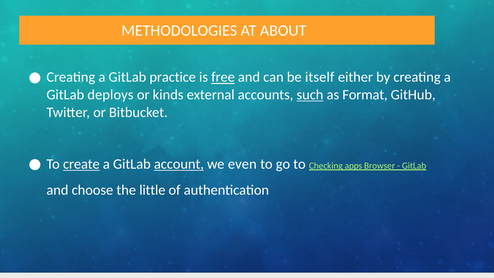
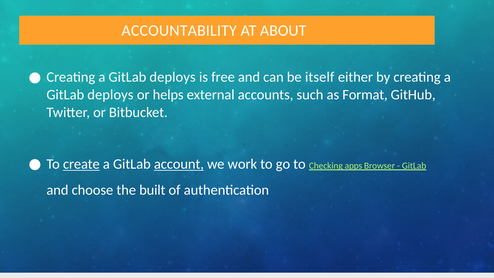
METHODOLOGIES: METHODOLOGIES -> ACCOUNTABILITY
practice at (173, 77): practice -> deploys
free underline: present -> none
kinds: kinds -> helps
such underline: present -> none
even: even -> work
little: little -> built
